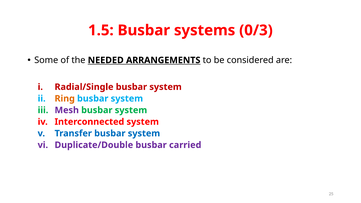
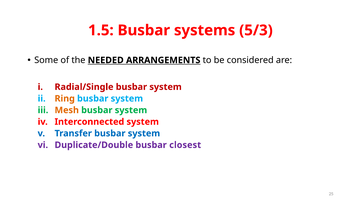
0/3: 0/3 -> 5/3
Mesh colour: purple -> orange
carried: carried -> closest
